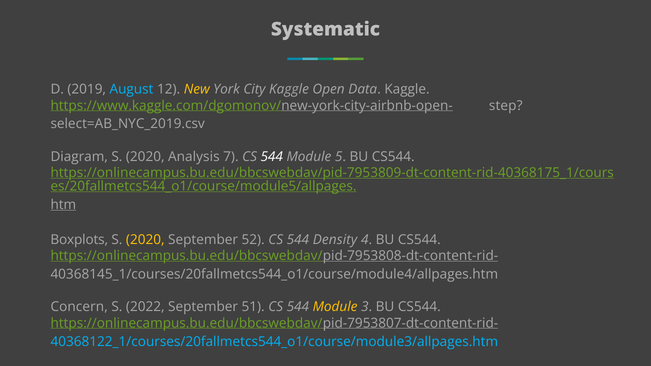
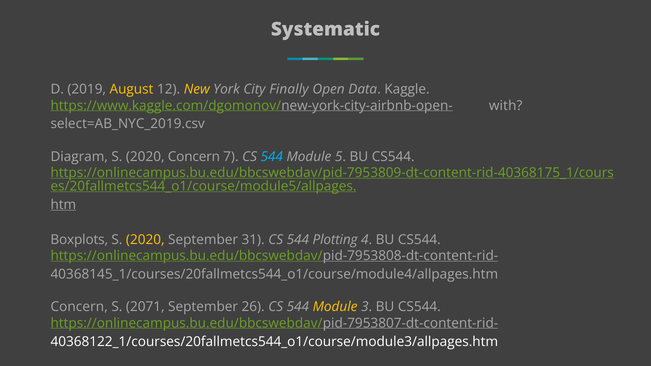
August colour: light blue -> yellow
City Kaggle: Kaggle -> Finally
step: step -> with
2020 Analysis: Analysis -> Concern
544 at (272, 157) colour: white -> light blue
52: 52 -> 31
Density: Density -> Plotting
2022: 2022 -> 2071
51: 51 -> 26
40368122_1/courses/20fallmetcs544_o1/course/module3/allpages.htm colour: light blue -> white
